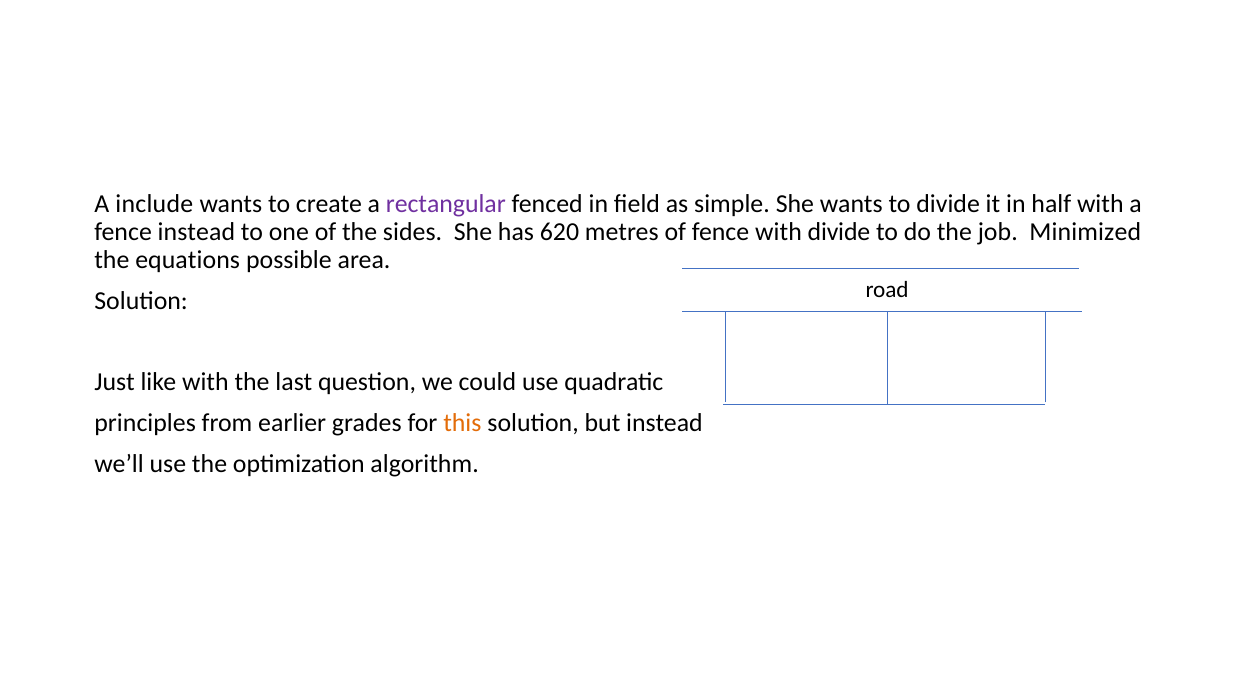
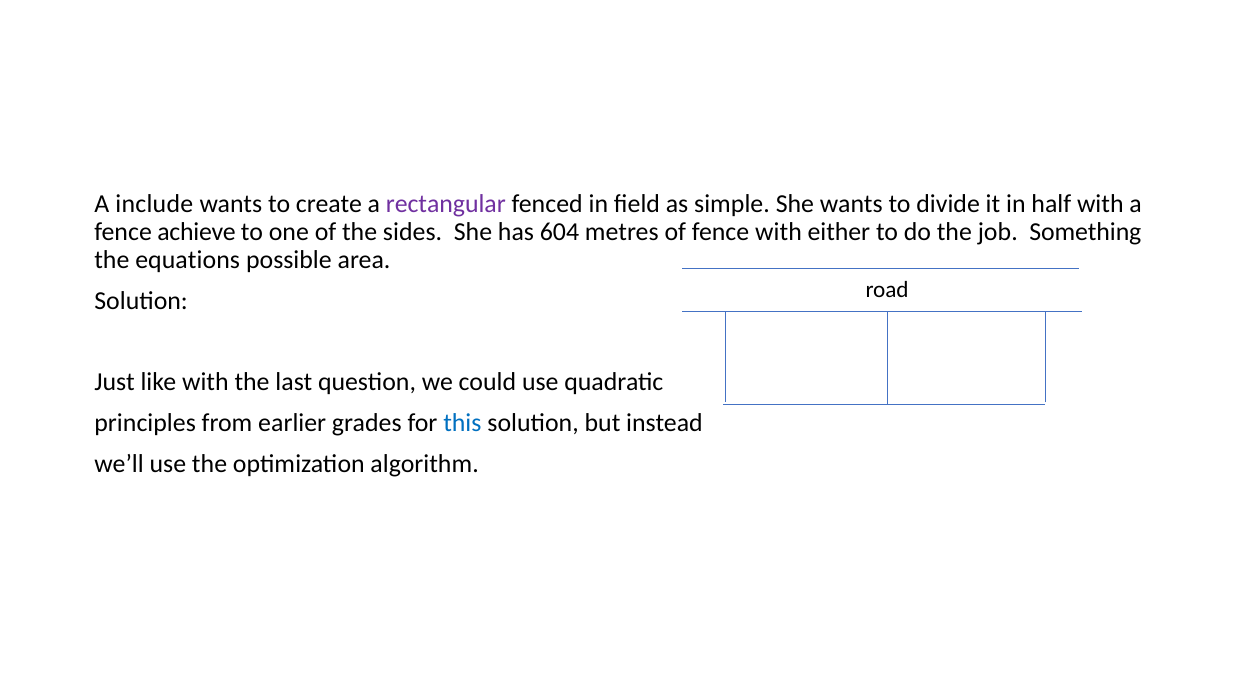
fence instead: instead -> achieve
620: 620 -> 604
with divide: divide -> either
Minimized: Minimized -> Something
this colour: orange -> blue
